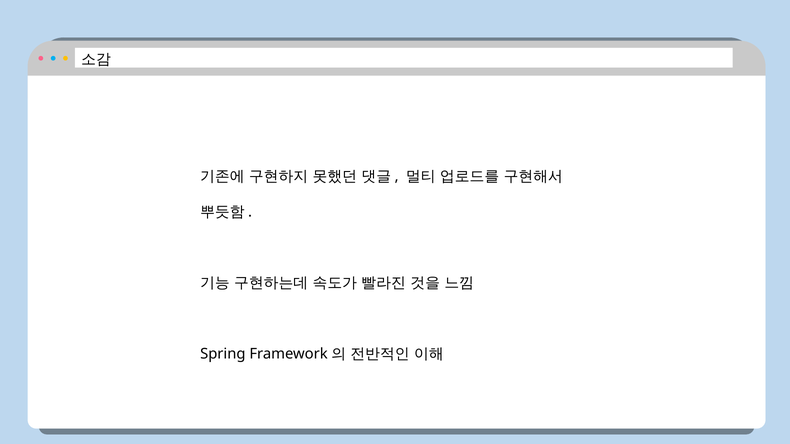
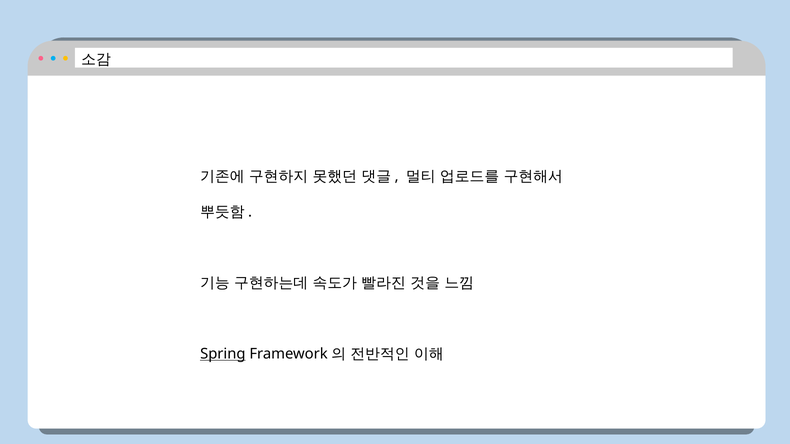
Spring underline: none -> present
